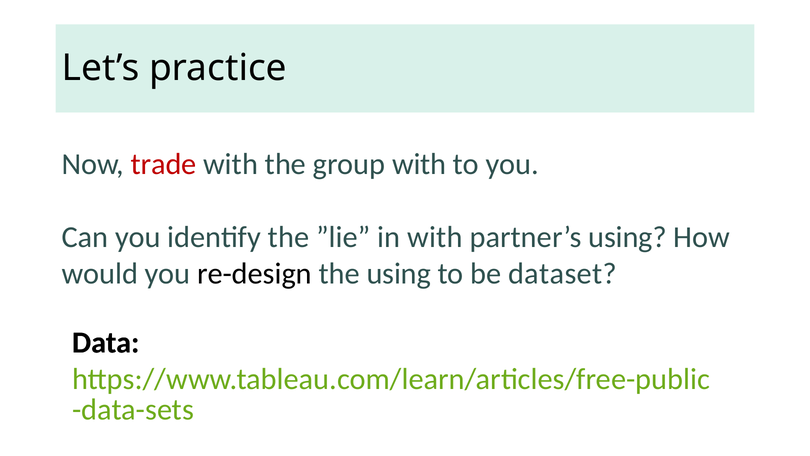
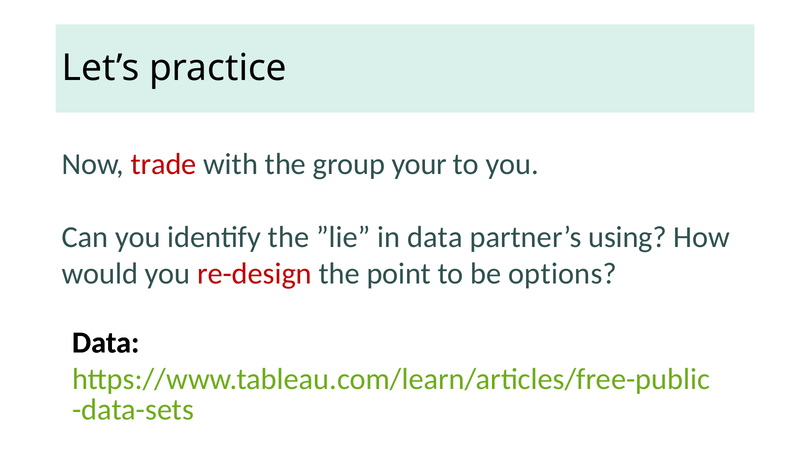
group with: with -> your
in with: with -> data
re-design colour: black -> red
the using: using -> point
dataset: dataset -> options
